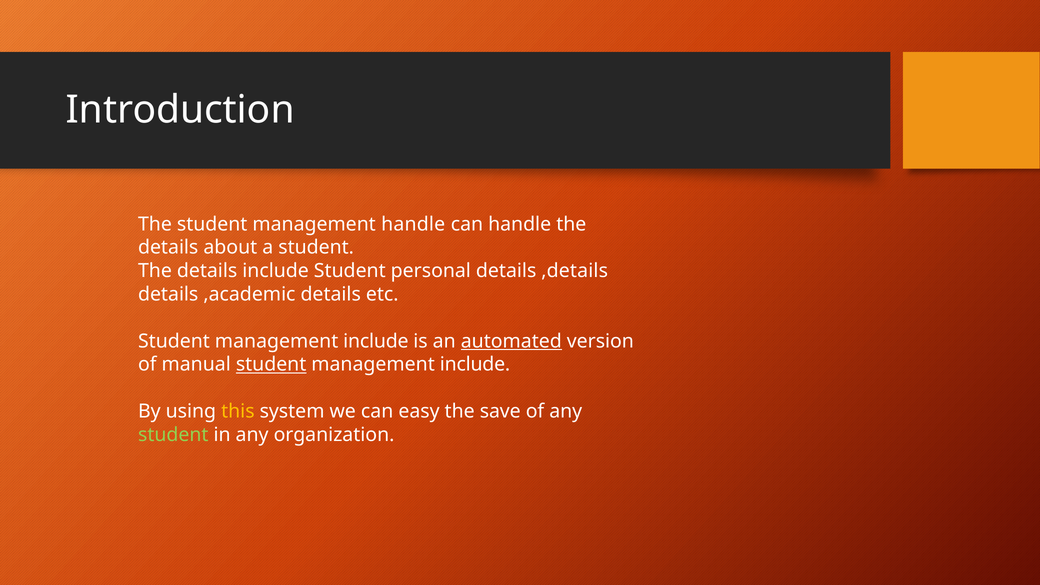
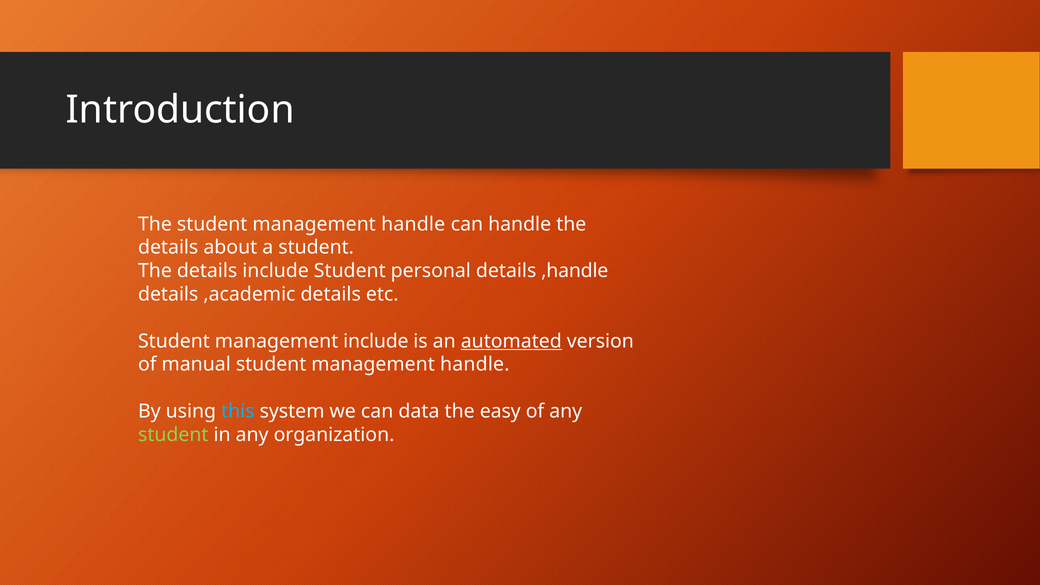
,details: ,details -> ,handle
student at (271, 365) underline: present -> none
include at (475, 365): include -> handle
this colour: yellow -> light blue
easy: easy -> data
save: save -> easy
